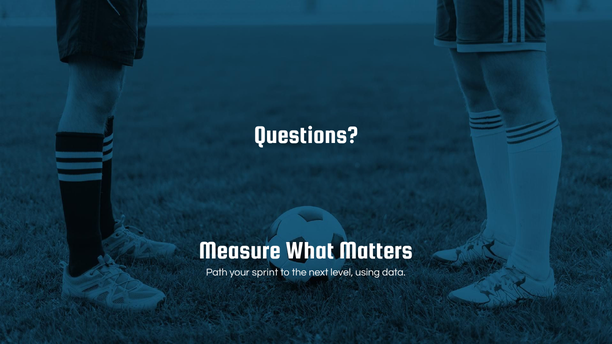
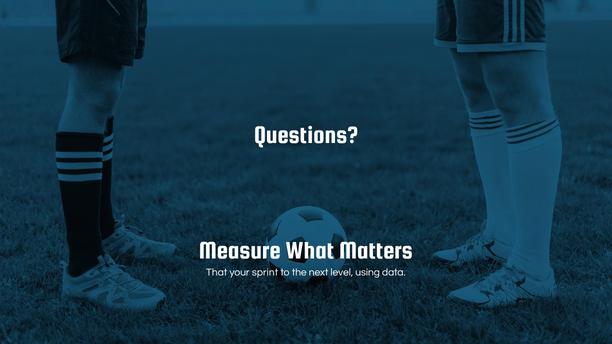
Path: Path -> That
